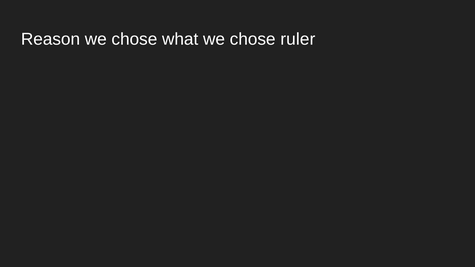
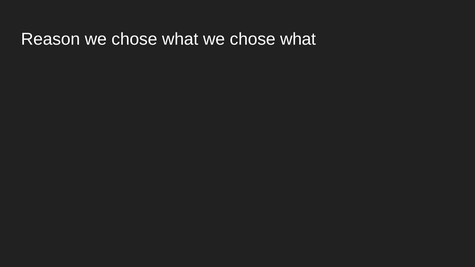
what we chose ruler: ruler -> what
